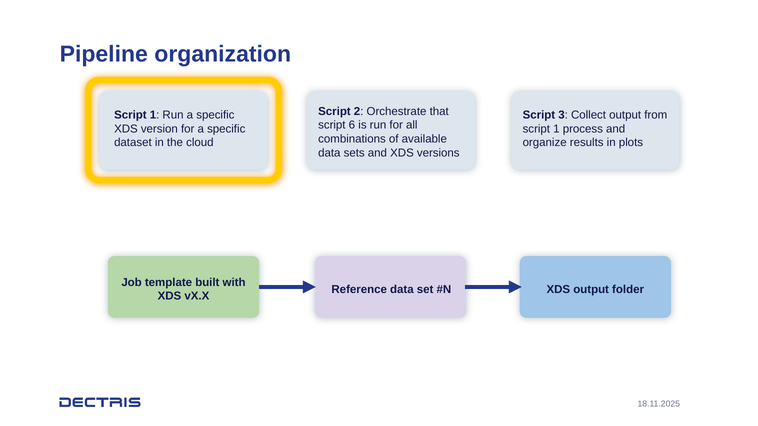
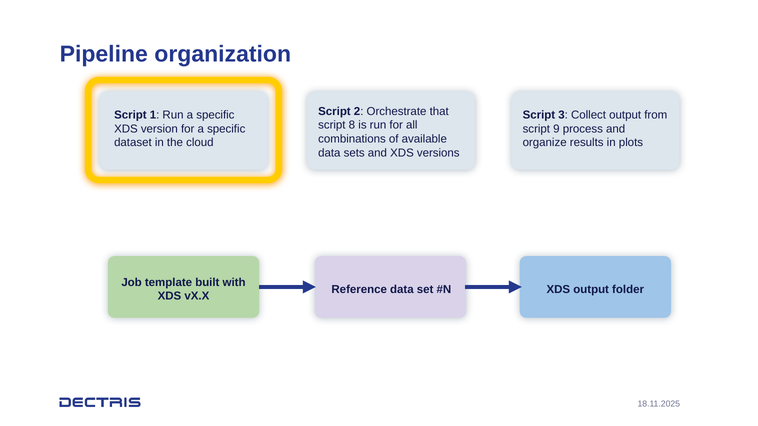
6: 6 -> 8
1 at (556, 129): 1 -> 9
